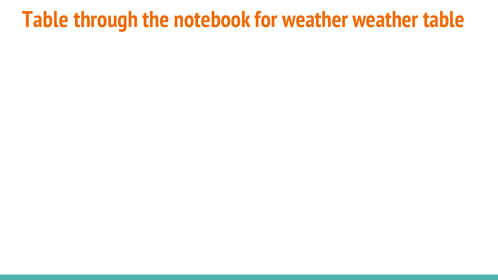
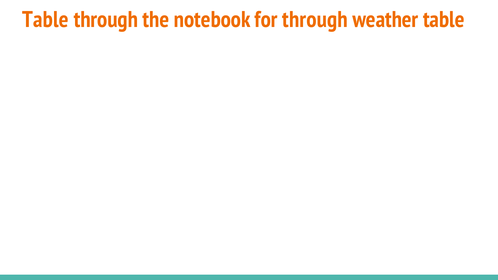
for weather: weather -> through
